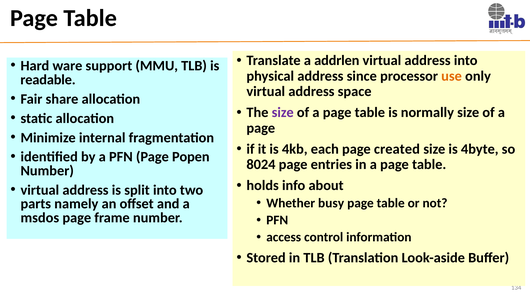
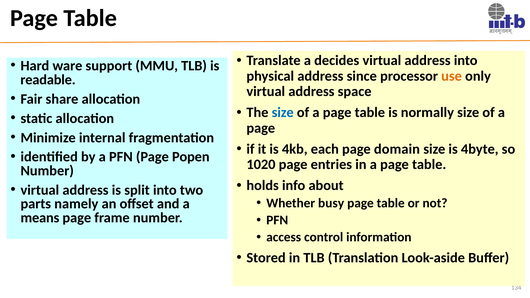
addrlen: addrlen -> decides
size at (283, 113) colour: purple -> blue
created: created -> domain
8024: 8024 -> 1020
msdos: msdos -> means
